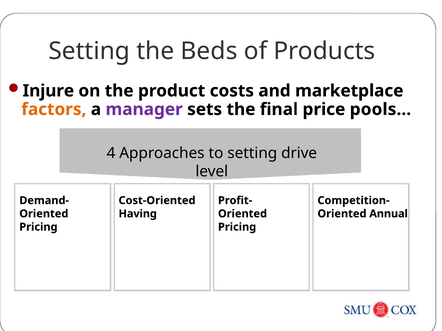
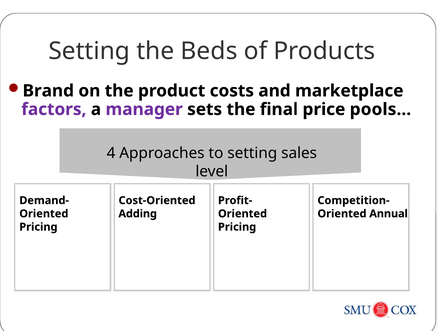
Injure: Injure -> Brand
factors colour: orange -> purple
drive: drive -> sales
Having: Having -> Adding
